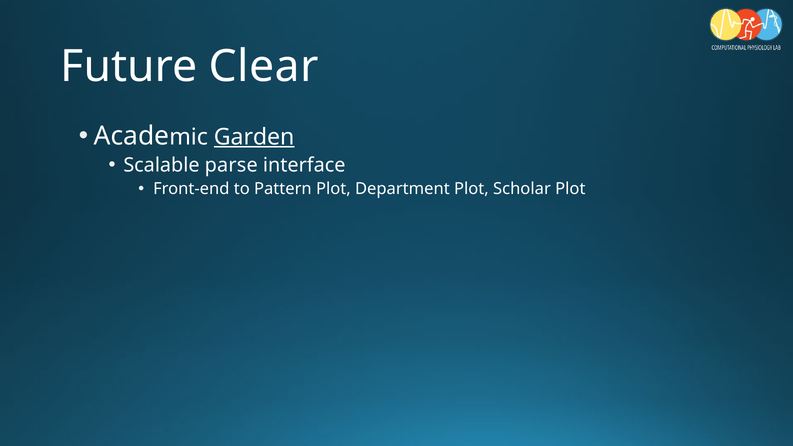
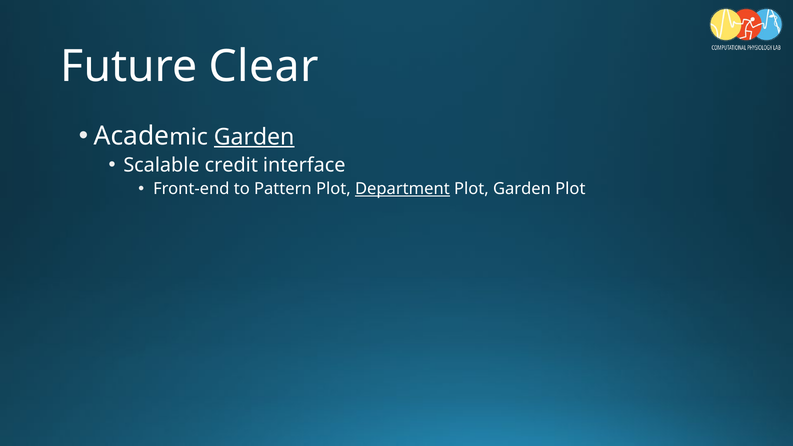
parse: parse -> credit
Department underline: none -> present
Plot Scholar: Scholar -> Garden
